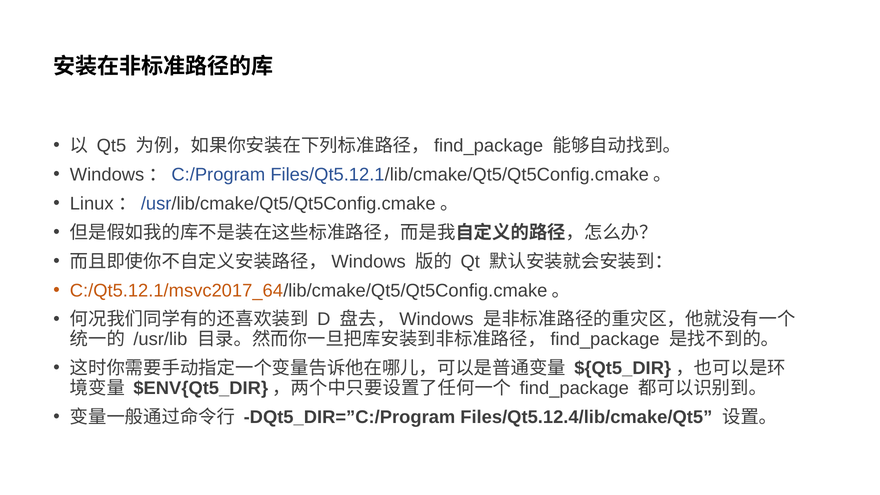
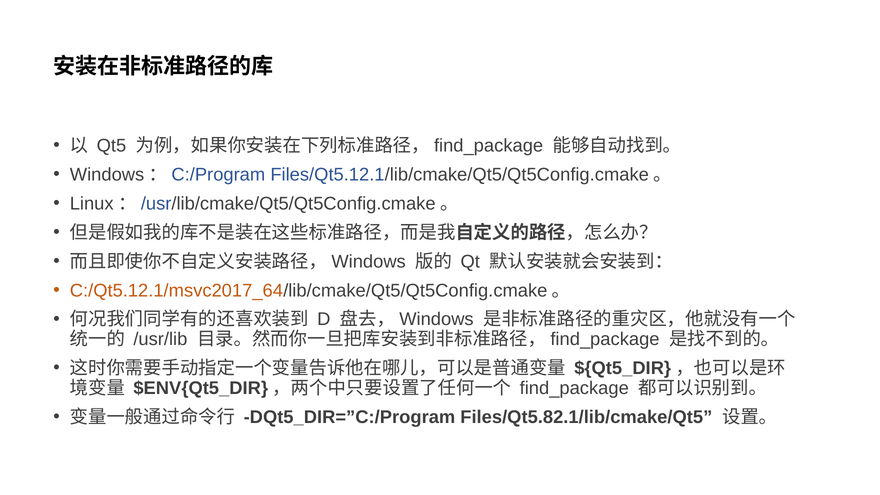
Files/Qt5.12.4/lib/cmake/Qt5: Files/Qt5.12.4/lib/cmake/Qt5 -> Files/Qt5.82.1/lib/cmake/Qt5
